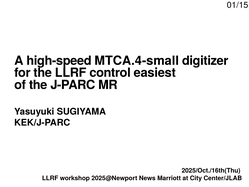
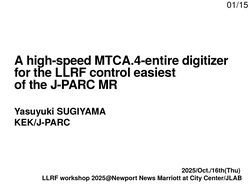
MTCA.4-small: MTCA.4-small -> MTCA.4-entire
